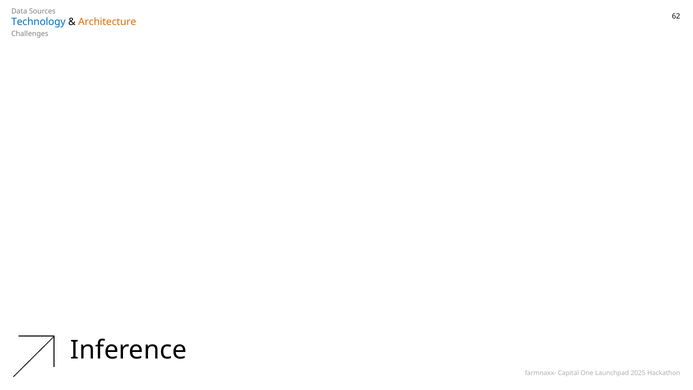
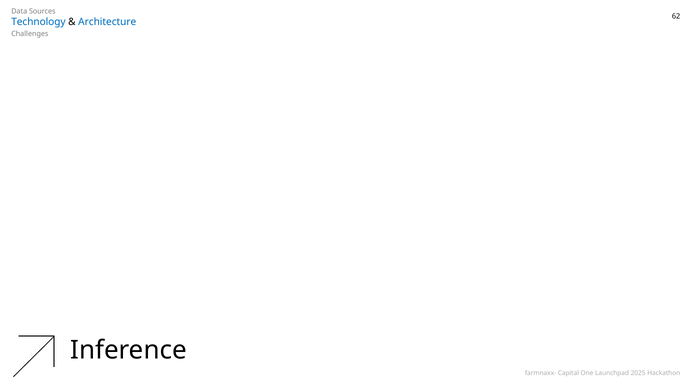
Architecture colour: orange -> blue
